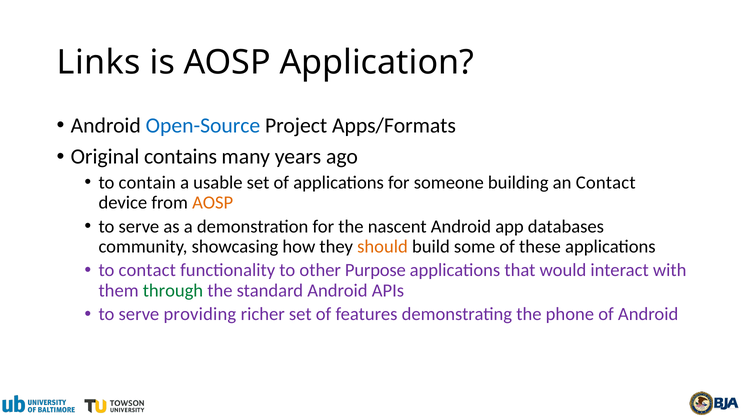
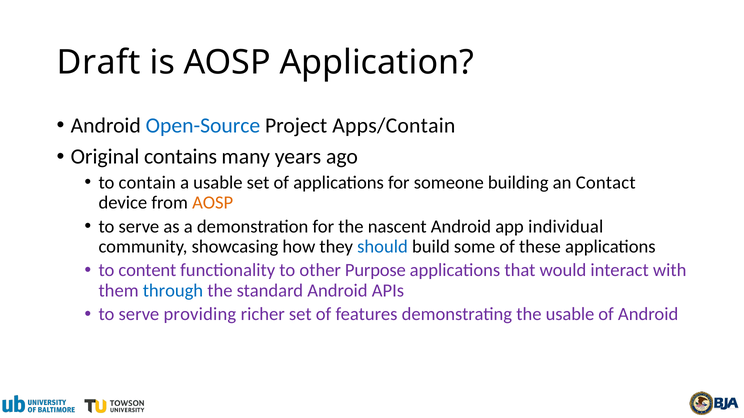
Links: Links -> Draft
Apps/Formats: Apps/Formats -> Apps/Contain
databases: databases -> individual
should colour: orange -> blue
to contact: contact -> content
through colour: green -> blue
the phone: phone -> usable
